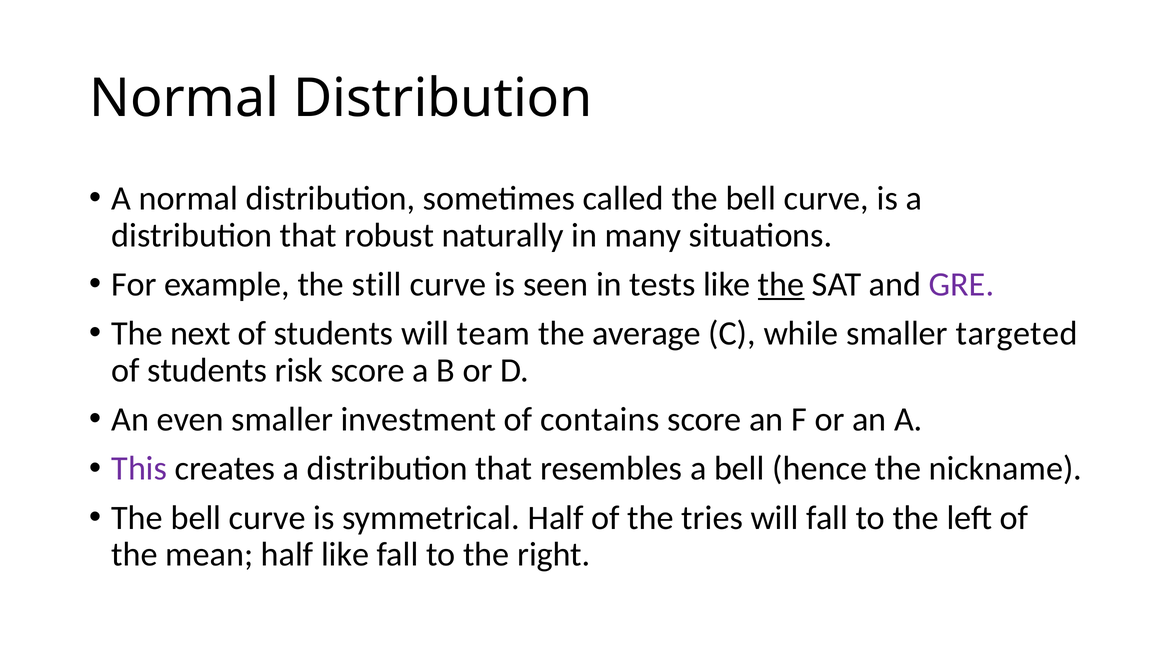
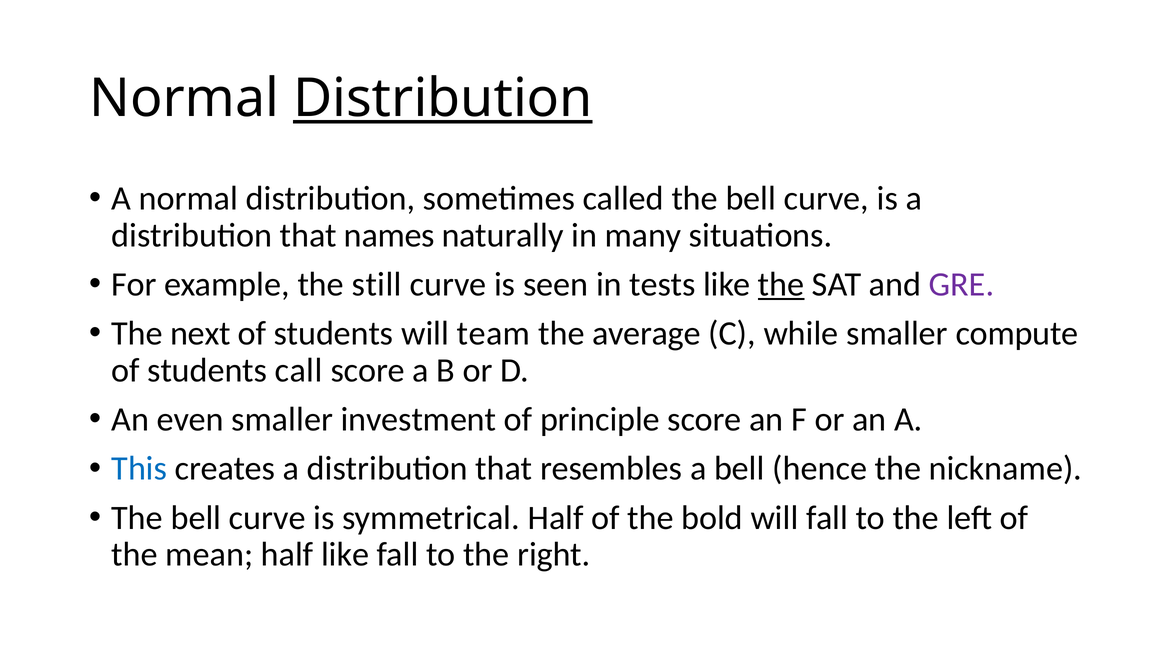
Distribution at (443, 99) underline: none -> present
robust: robust -> names
targeted: targeted -> compute
risk: risk -> call
contains: contains -> principle
This colour: purple -> blue
tries: tries -> bold
